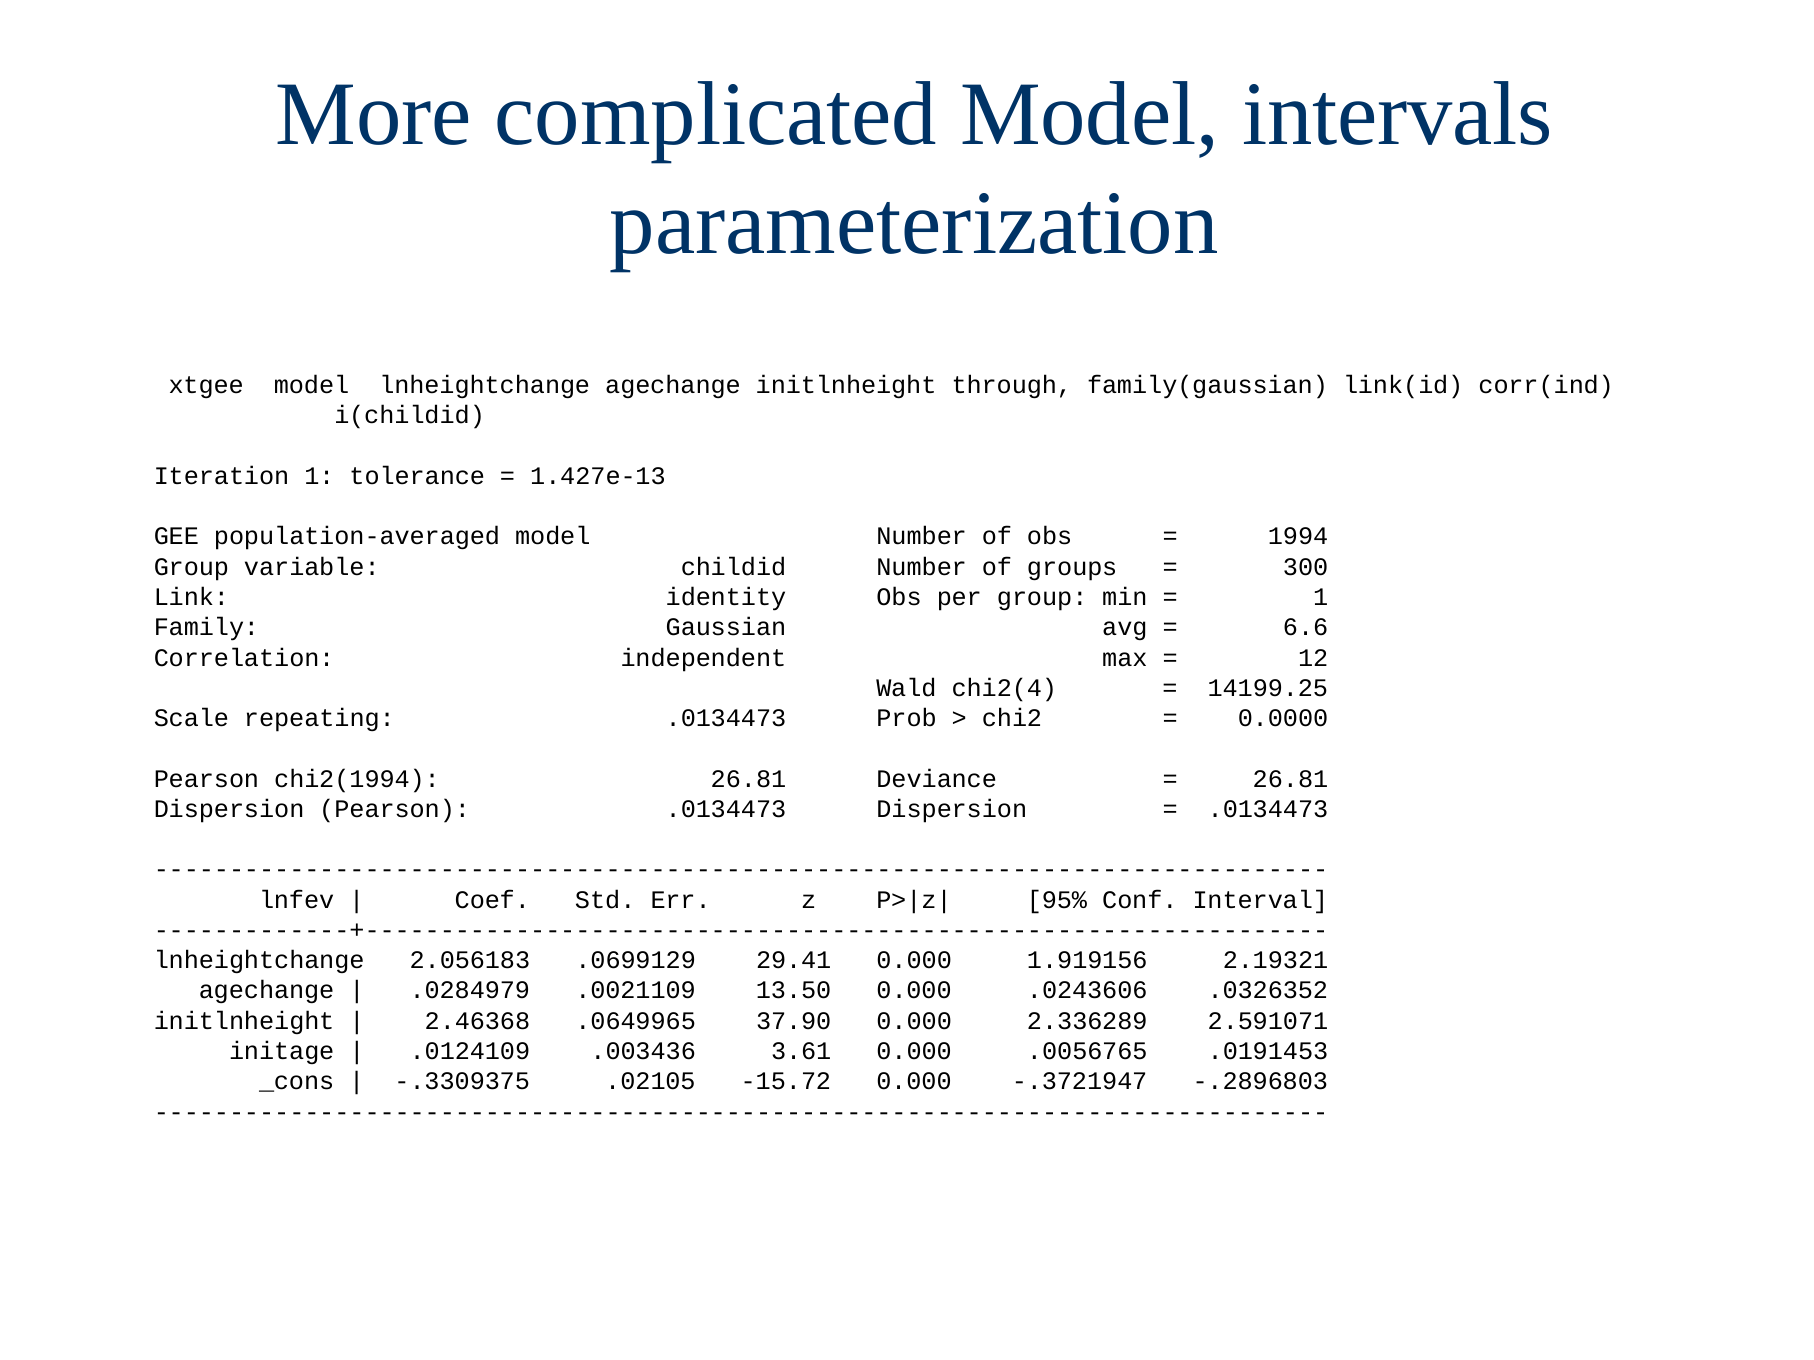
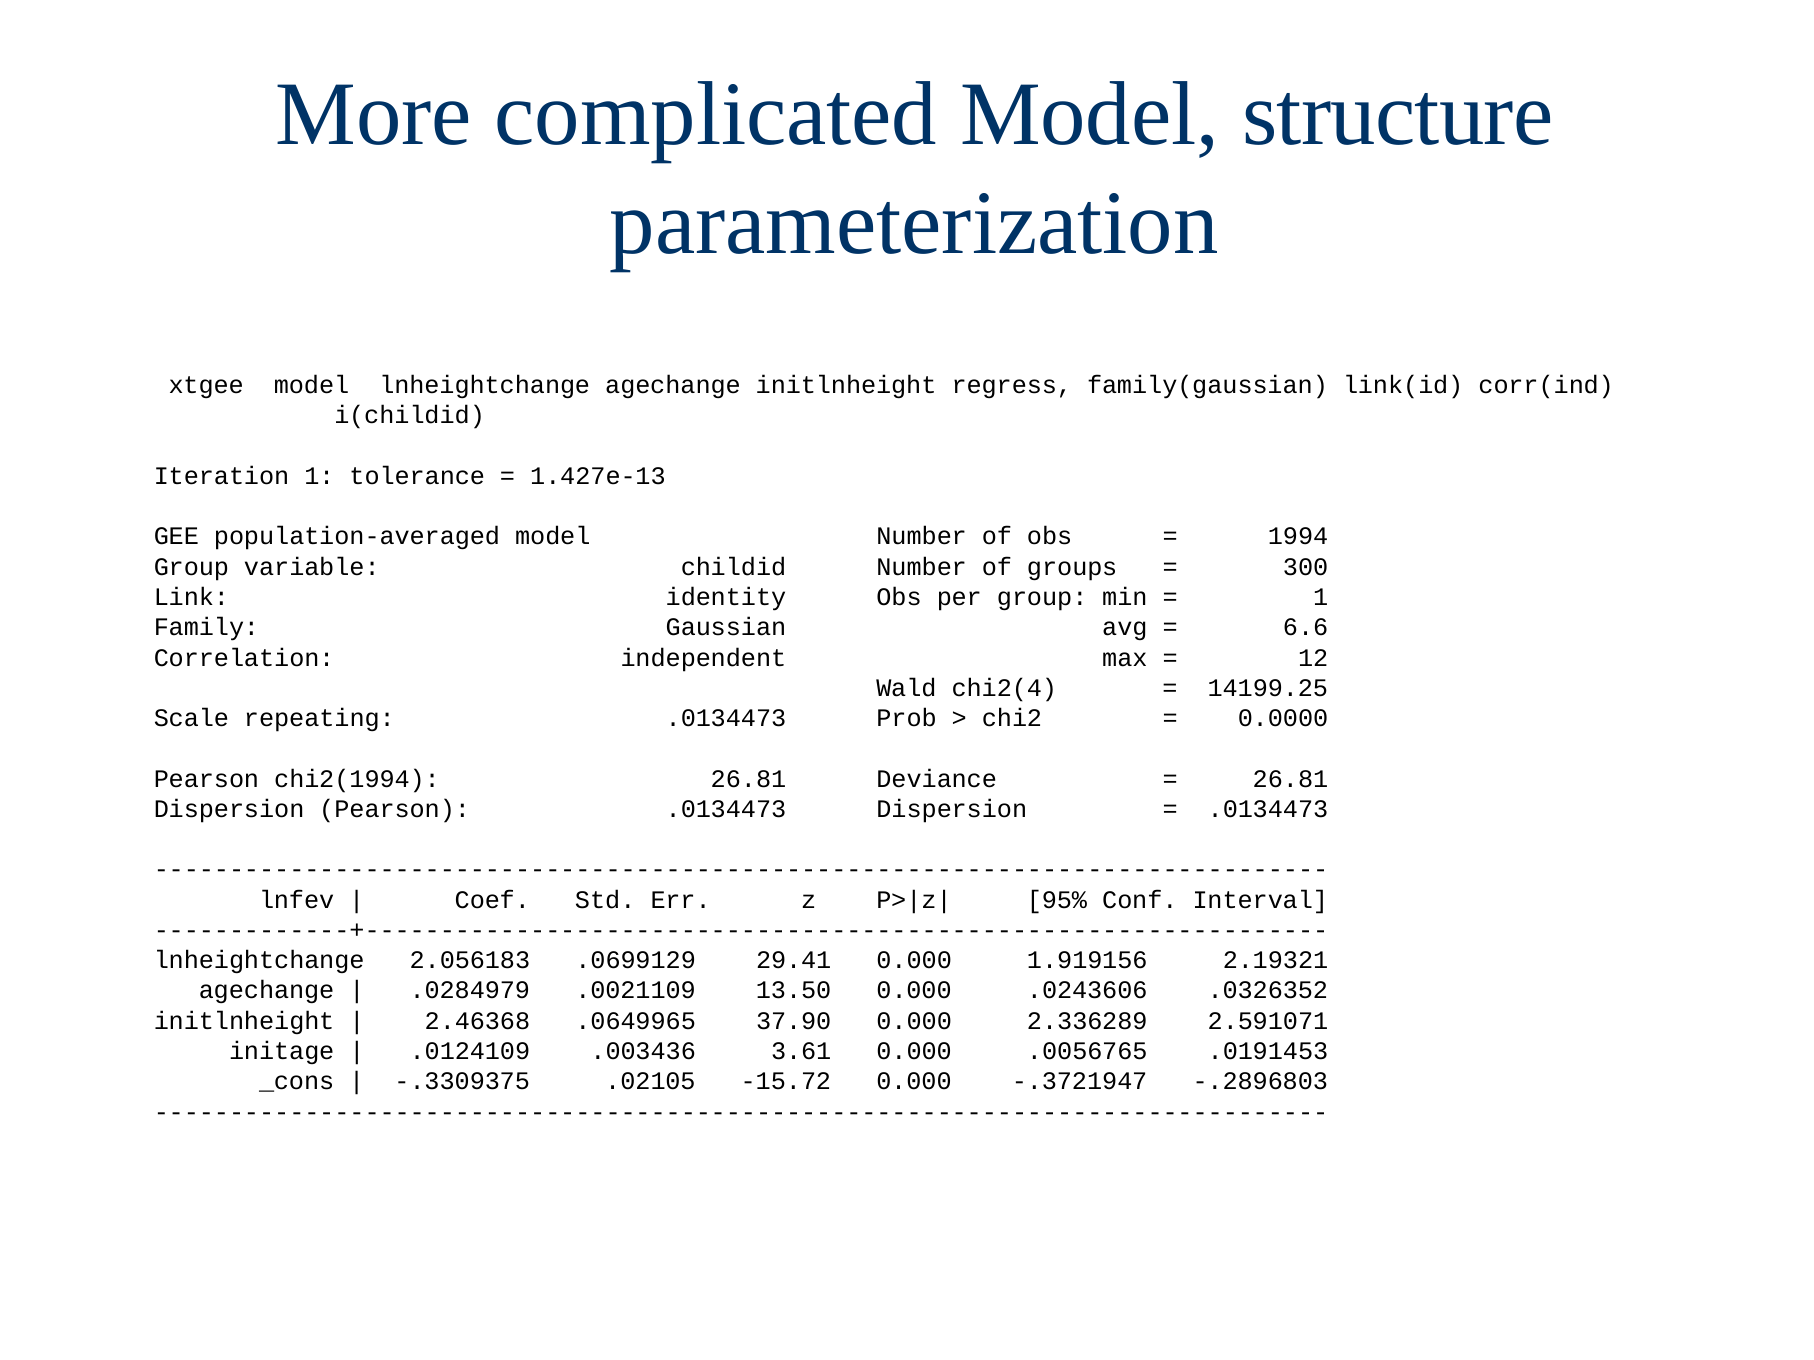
intervals: intervals -> structure
through: through -> regress
